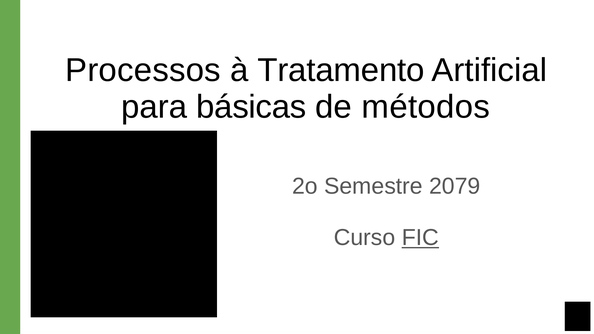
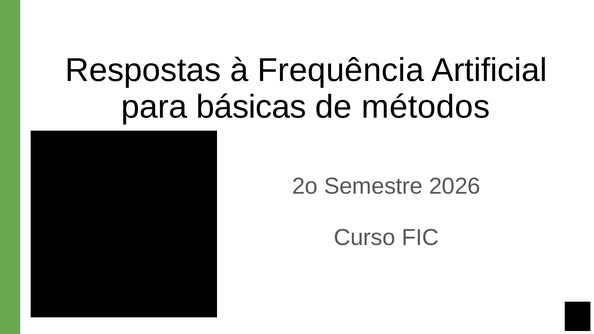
Processos: Processos -> Respostas
Tratamento: Tratamento -> Frequência
2079: 2079 -> 2026
FIC underline: present -> none
